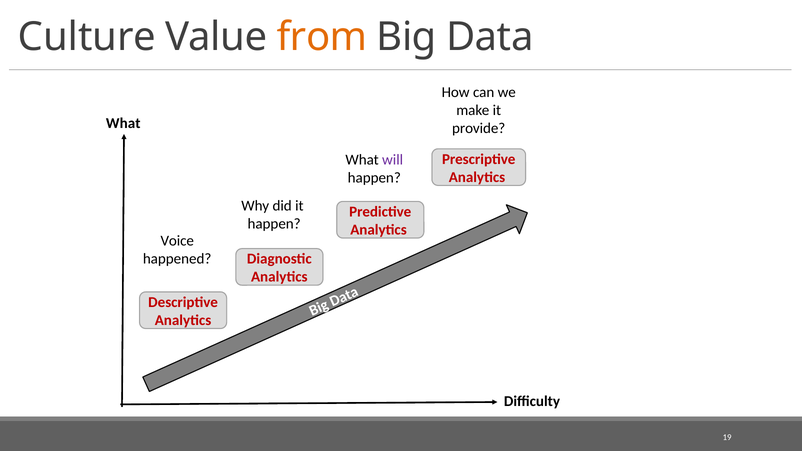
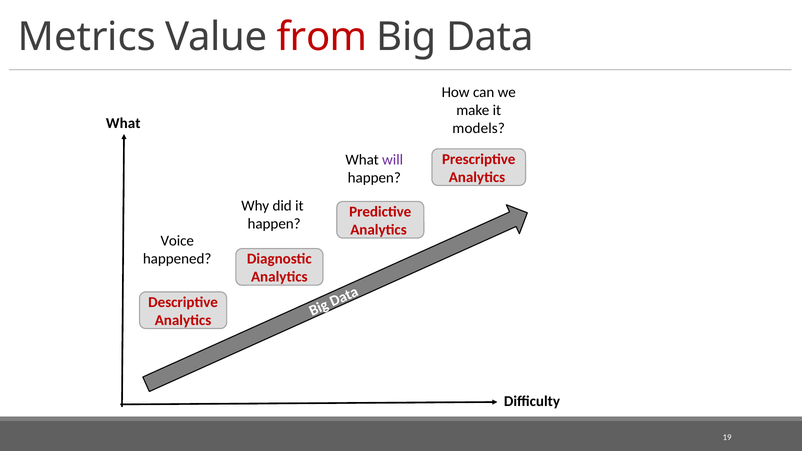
Culture: Culture -> Metrics
from colour: orange -> red
provide: provide -> models
